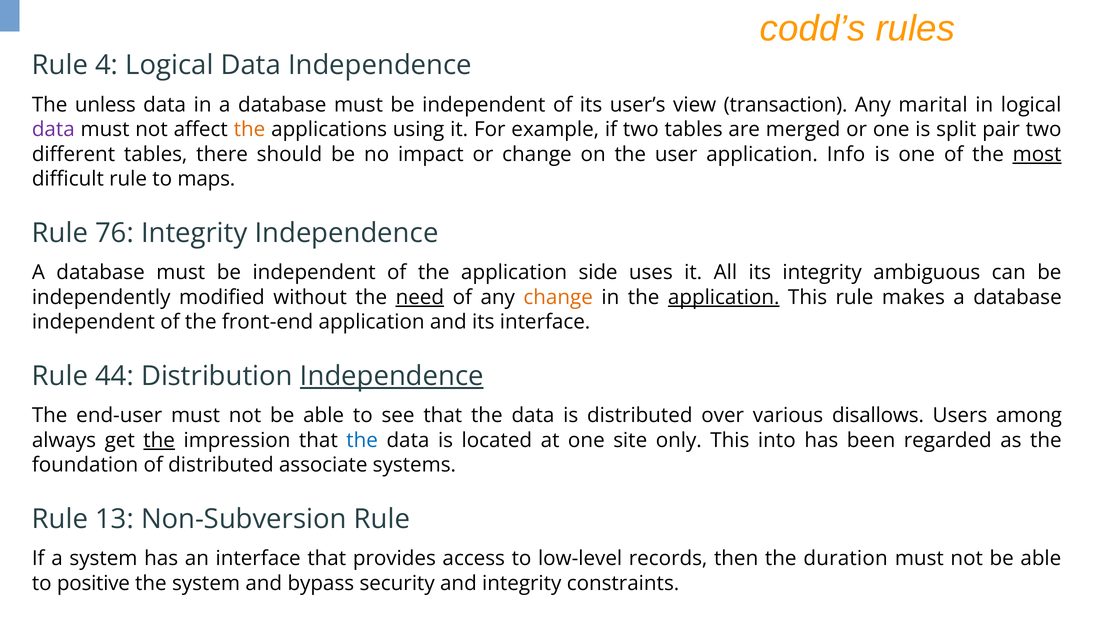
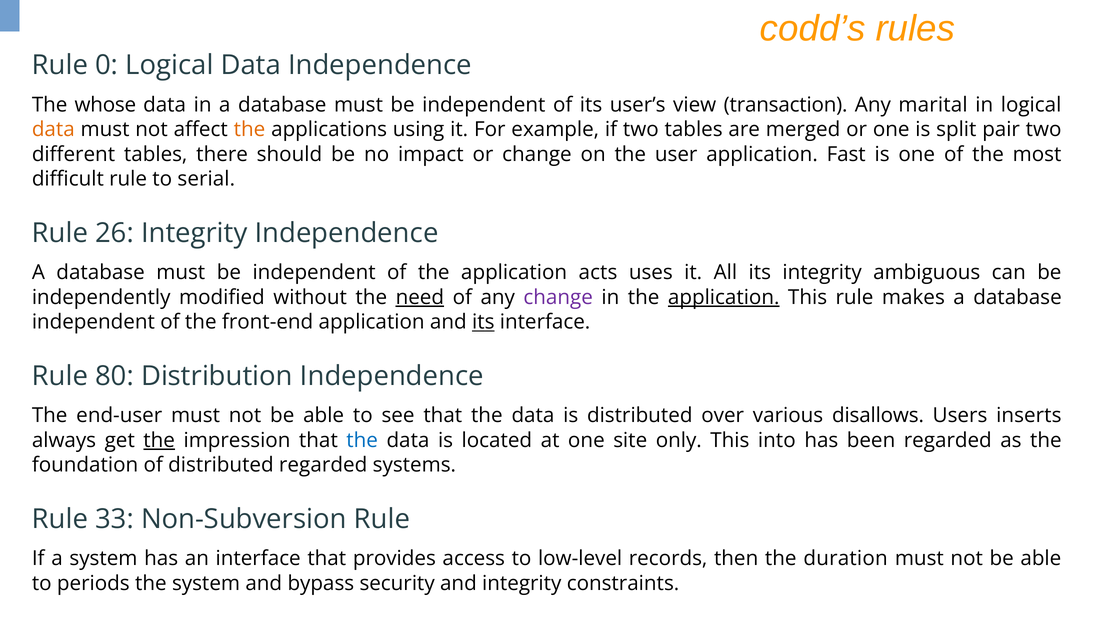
4: 4 -> 0
unless: unless -> whose
data at (53, 130) colour: purple -> orange
Info: Info -> Fast
most underline: present -> none
maps: maps -> serial
76: 76 -> 26
side: side -> acts
change at (558, 297) colour: orange -> purple
its at (483, 322) underline: none -> present
44: 44 -> 80
Independence at (392, 376) underline: present -> none
among: among -> inserts
distributed associate: associate -> regarded
13: 13 -> 33
positive: positive -> periods
